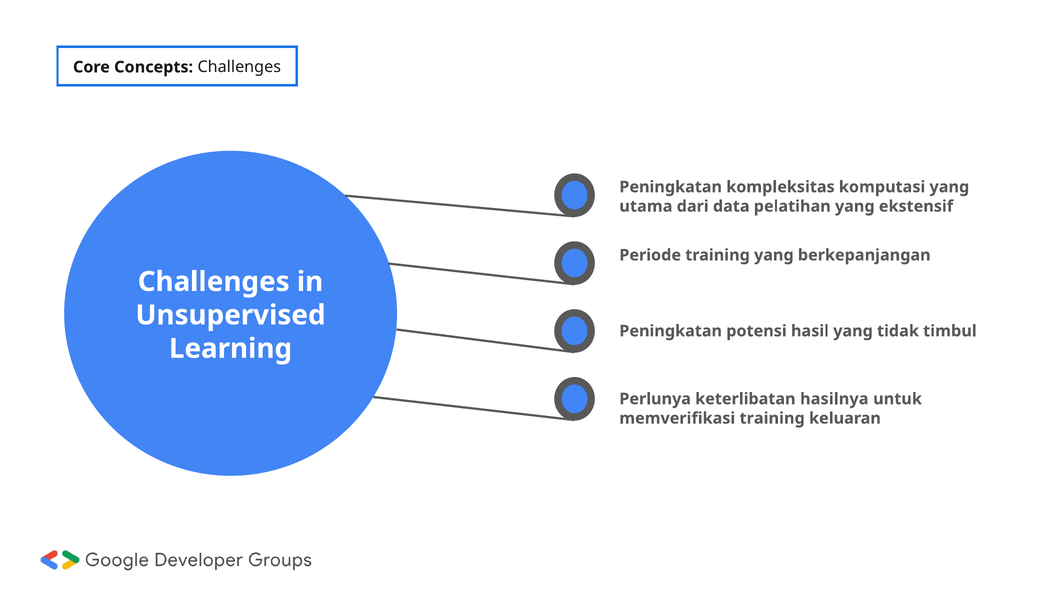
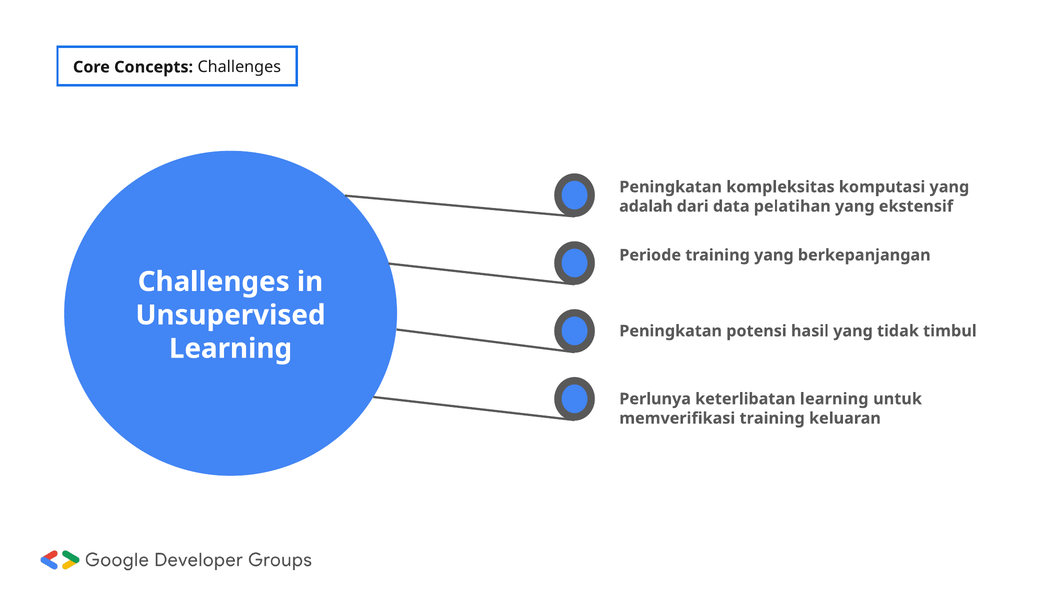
utama: utama -> adalah
keterlibatan hasilnya: hasilnya -> learning
